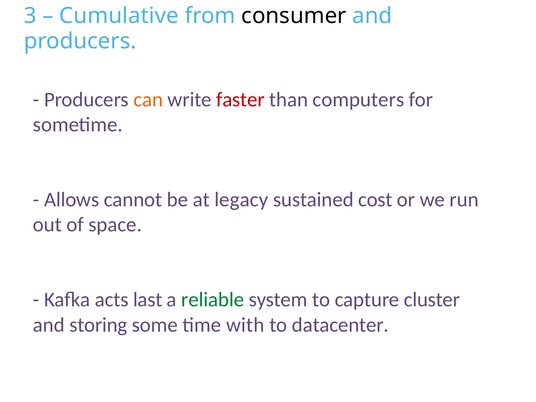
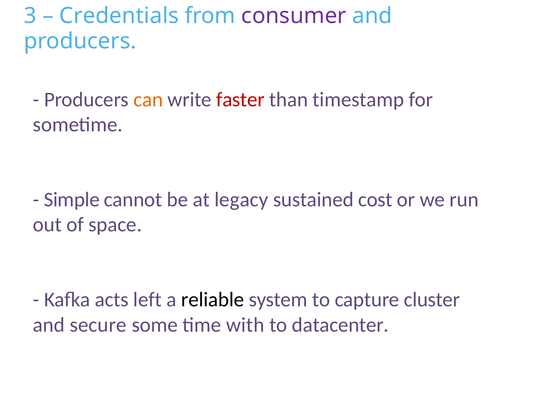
Cumulative: Cumulative -> Credentials
consumer colour: black -> purple
computers: computers -> timestamp
Allows: Allows -> Simple
last: last -> left
reliable colour: green -> black
storing: storing -> secure
